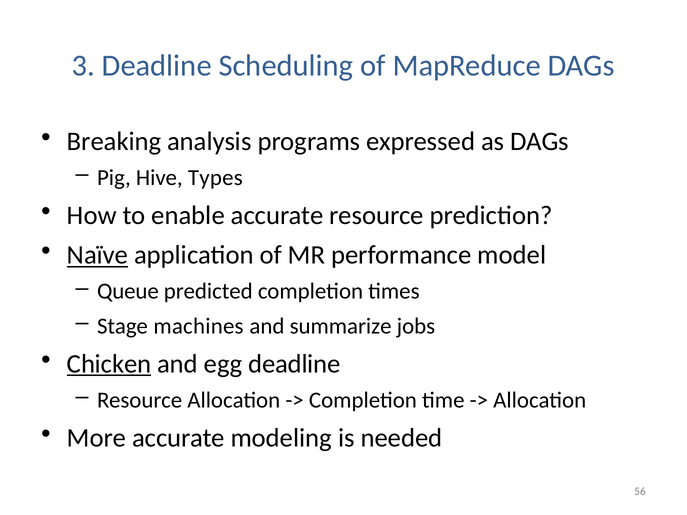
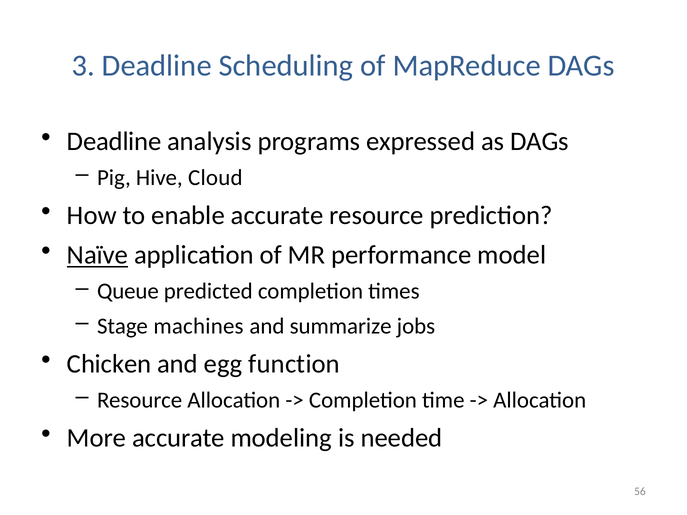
Breaking at (114, 142): Breaking -> Deadline
Types: Types -> Cloud
Chicken underline: present -> none
egg deadline: deadline -> function
